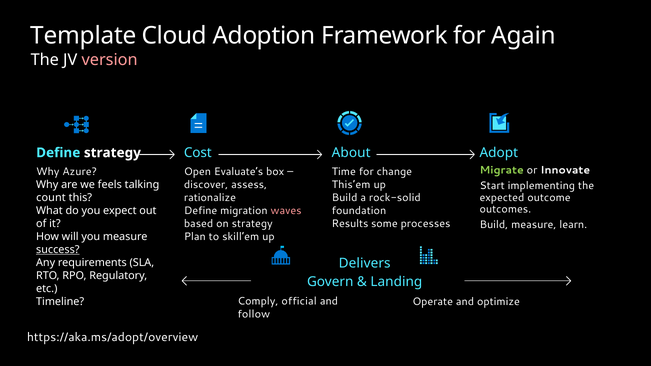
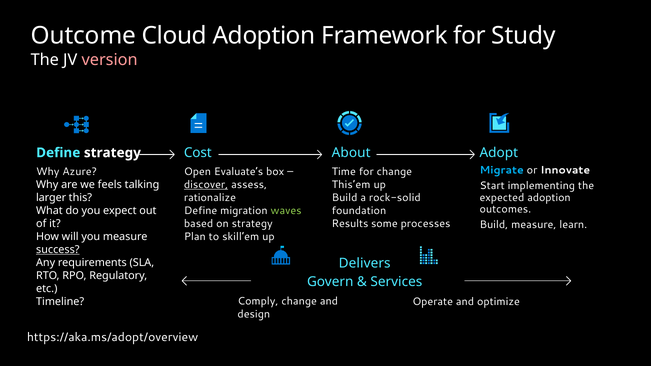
Template: Template -> Outcome
Again: Again -> Study
Migrate colour: light green -> light blue
discover underline: none -> present
expected outcome: outcome -> adoption
count: count -> larger
waves colour: pink -> light green
Landing: Landing -> Services
Comply official: official -> change
follow: follow -> design
